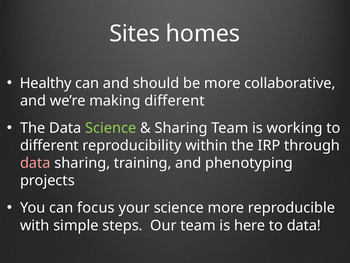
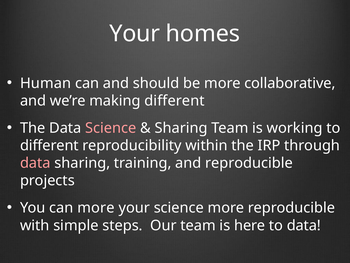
Sites at (135, 34): Sites -> Your
Healthy: Healthy -> Human
Science at (111, 128) colour: light green -> pink
and phenotyping: phenotyping -> reproducible
can focus: focus -> more
